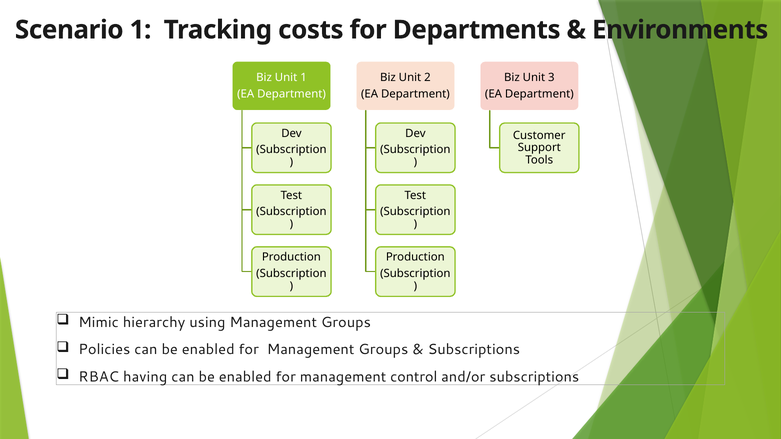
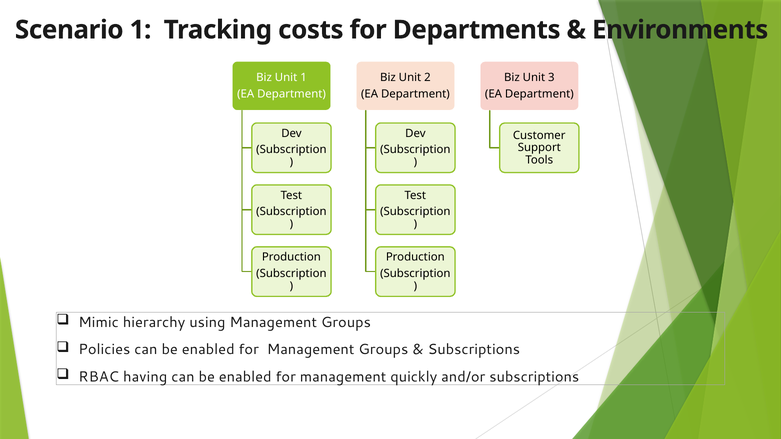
control: control -> quickly
